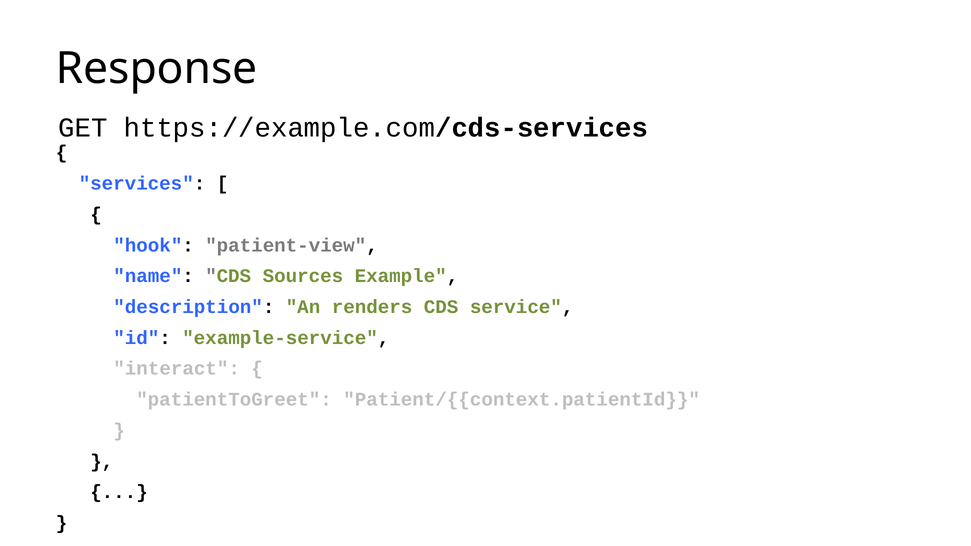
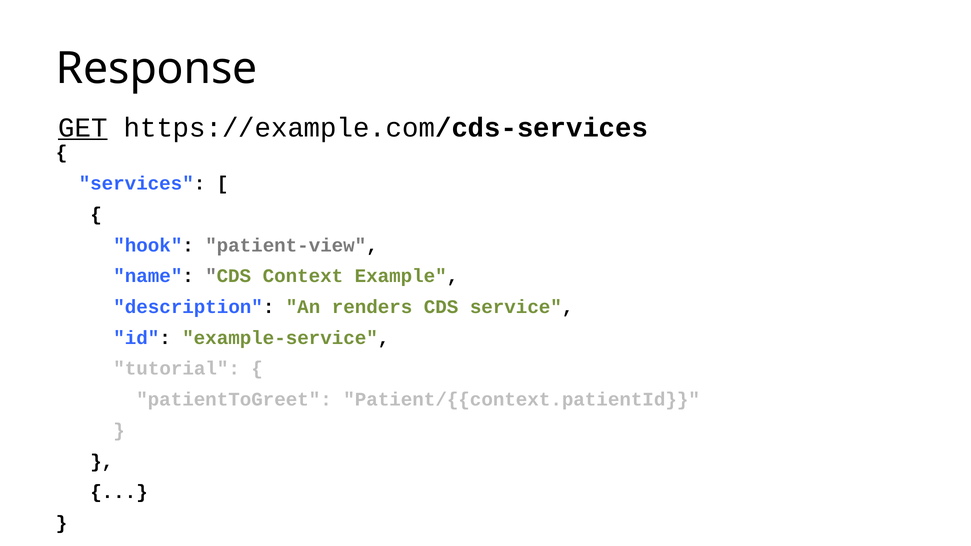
GET underline: none -> present
Sources: Sources -> Context
interact: interact -> tutorial
